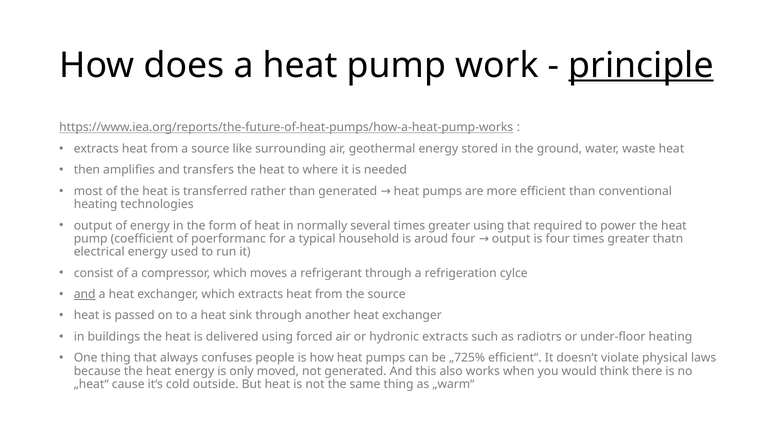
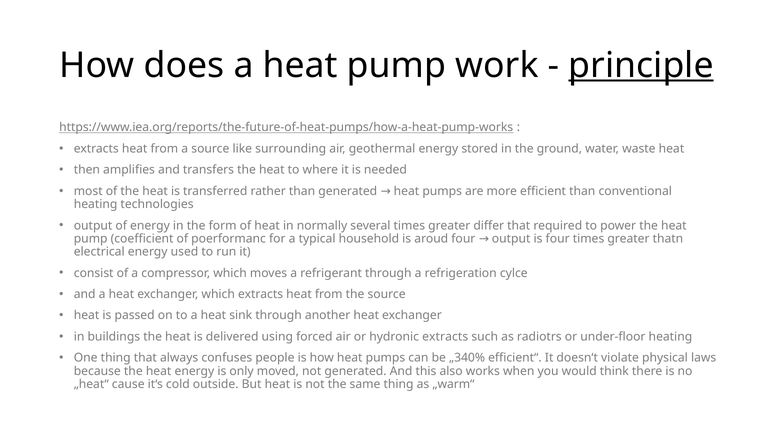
greater using: using -> differ
and at (85, 294) underline: present -> none
„725%: „725% -> „340%
